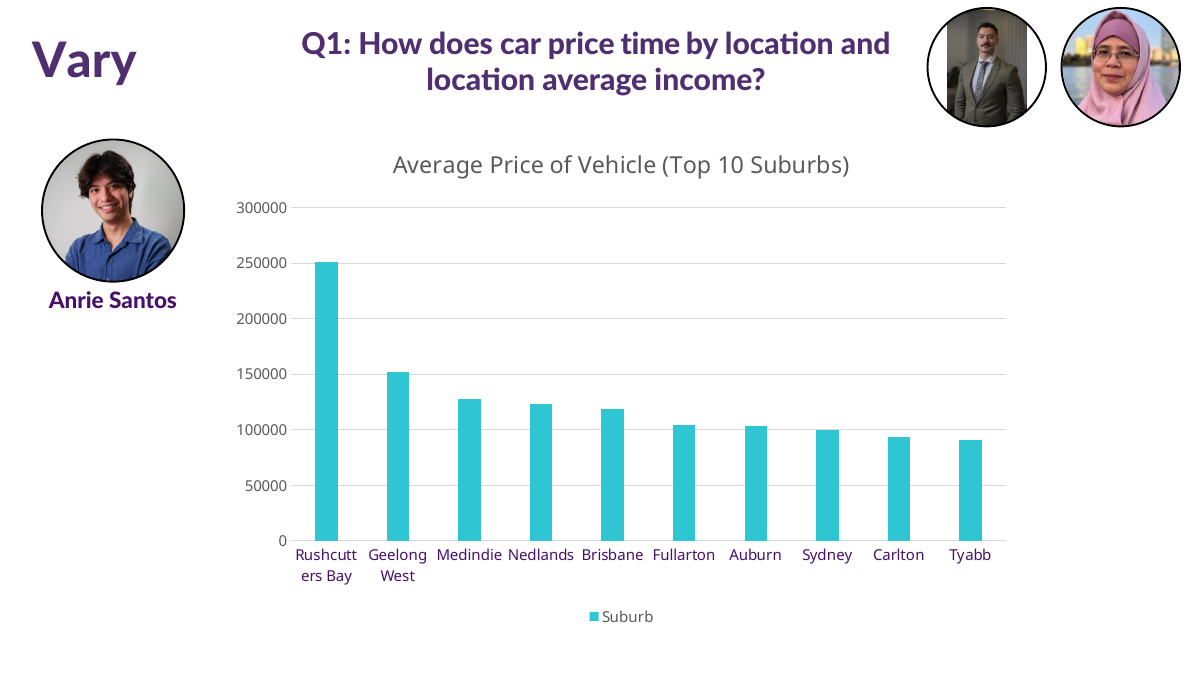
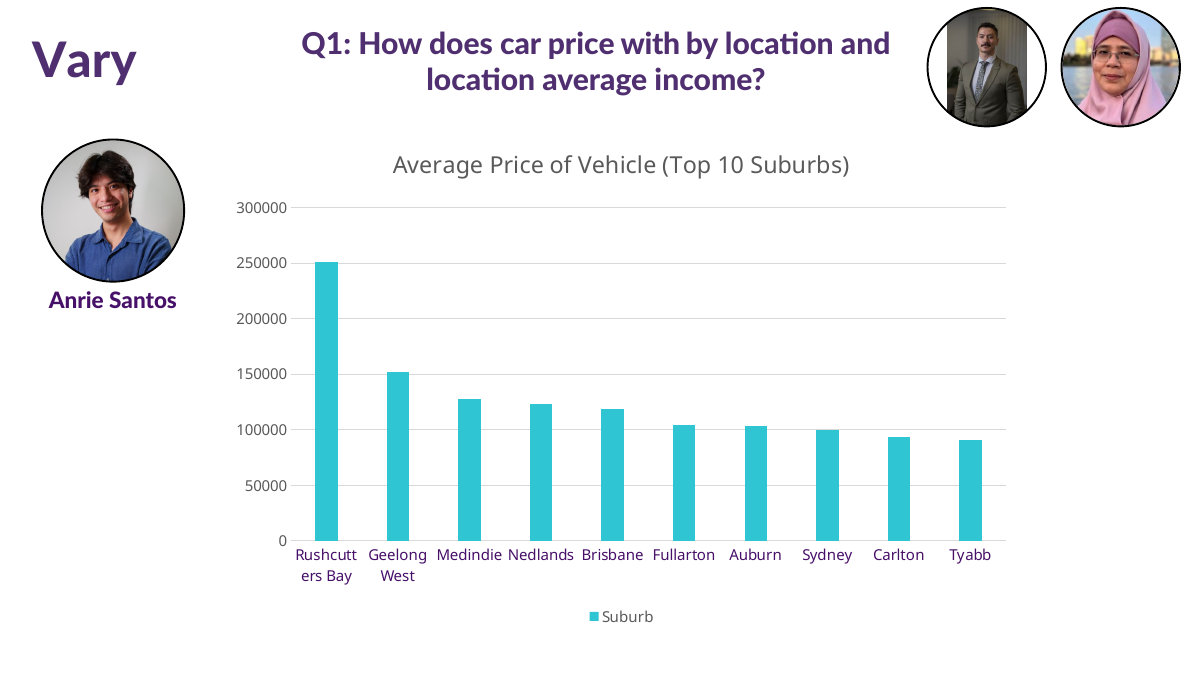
time: time -> with
